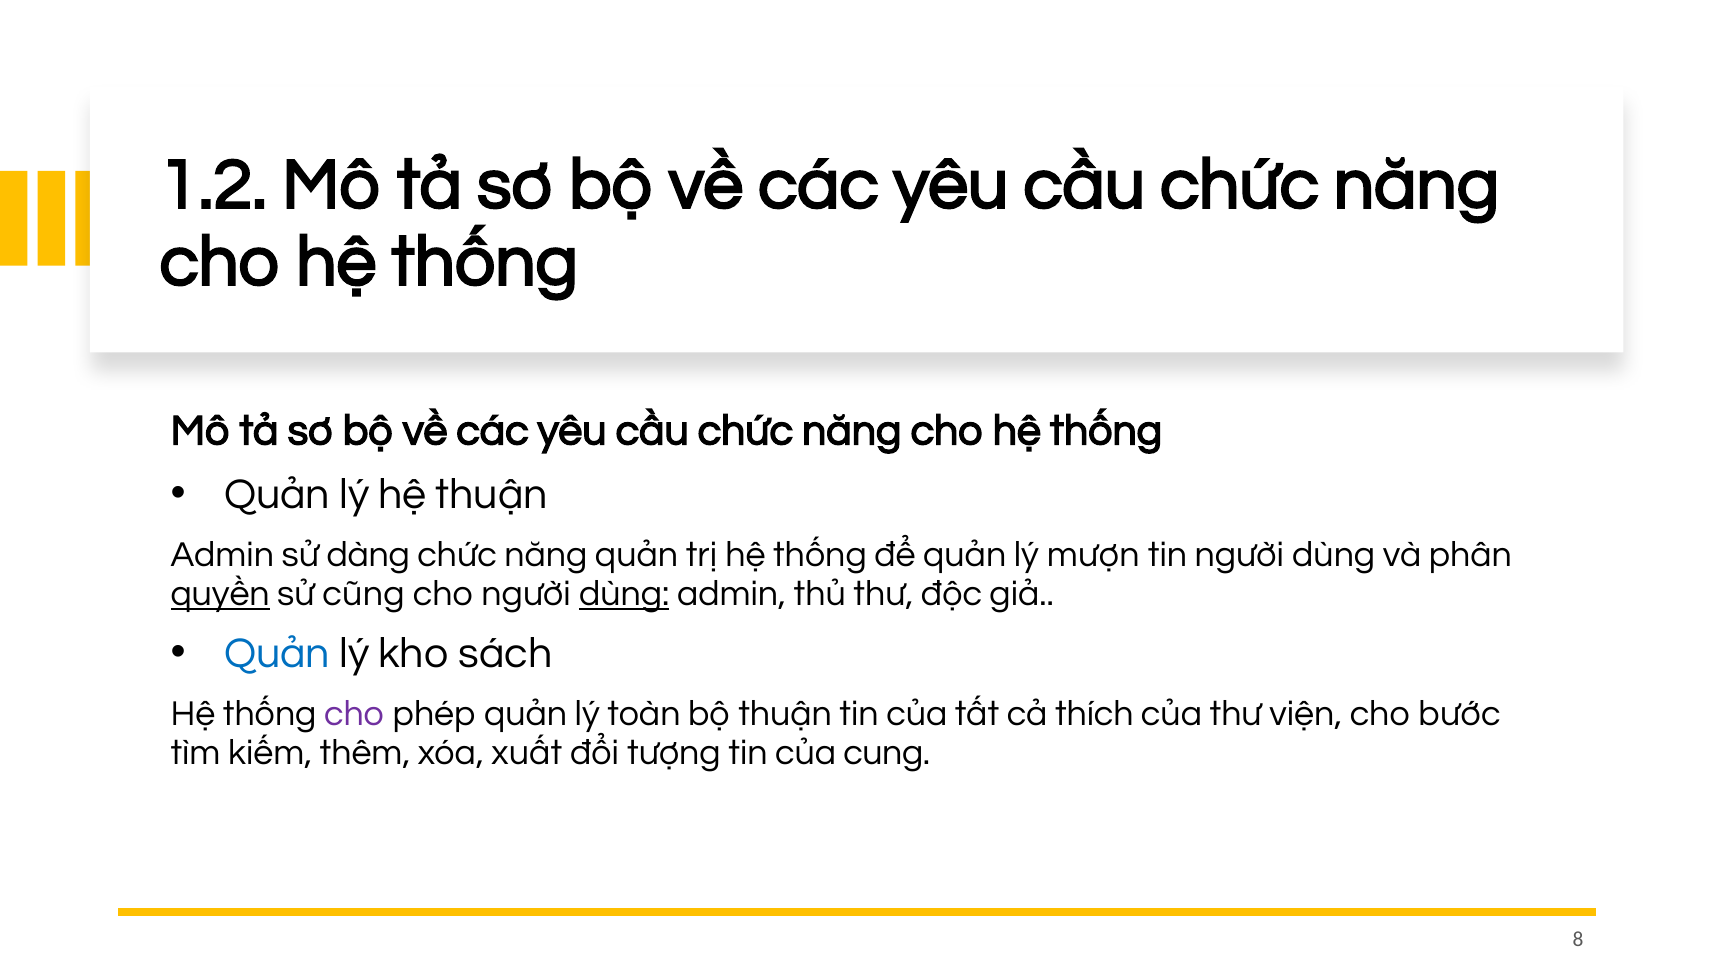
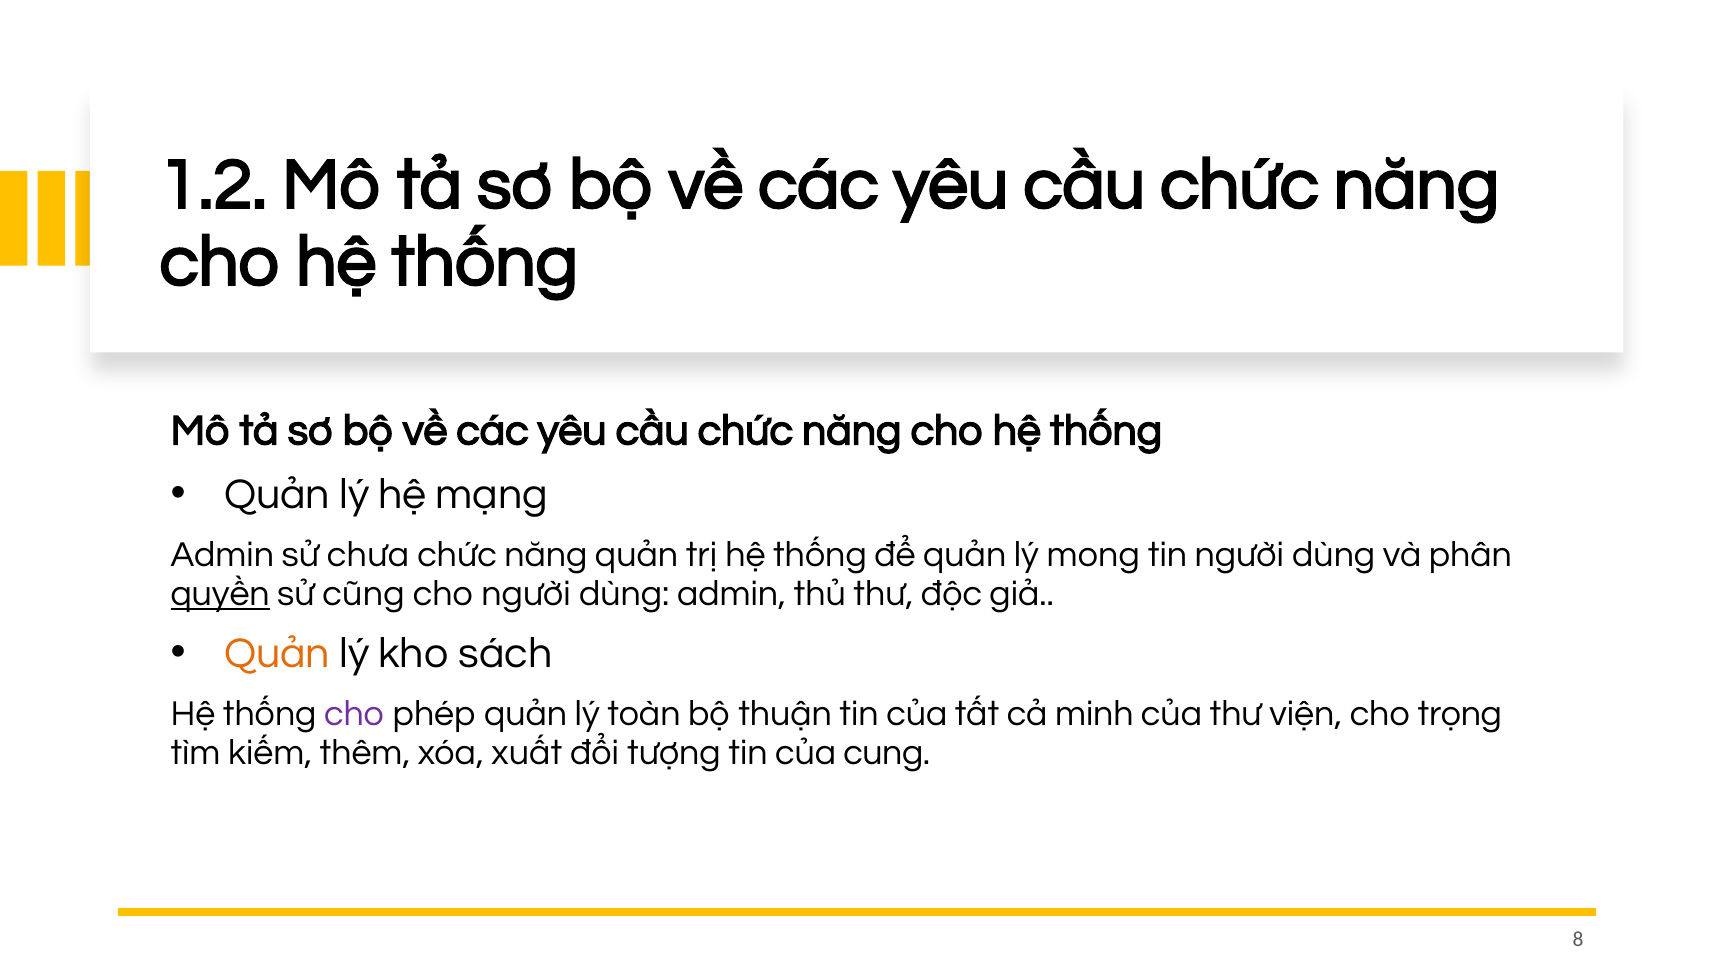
hệ thuận: thuận -> mạng
dàng: dàng -> chưa
mượn: mượn -> mong
dùng at (624, 593) underline: present -> none
Quản at (277, 654) colour: blue -> orange
thích: thích -> minh
bước: bước -> trọng
